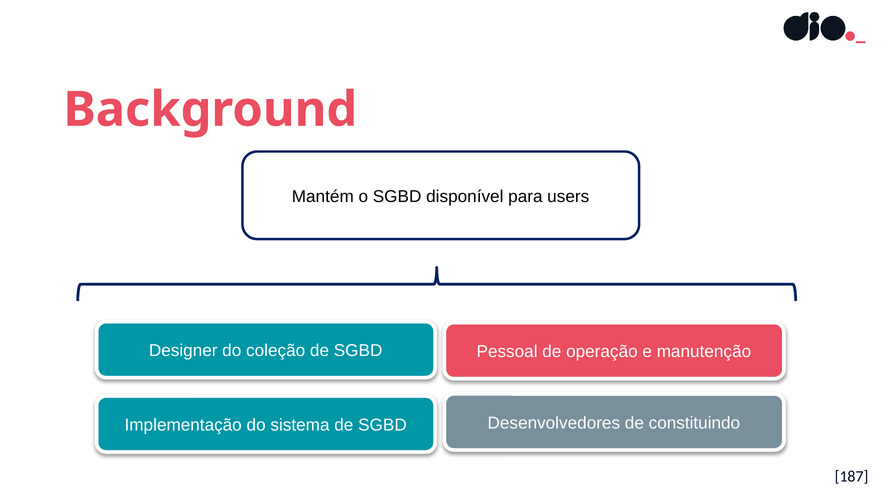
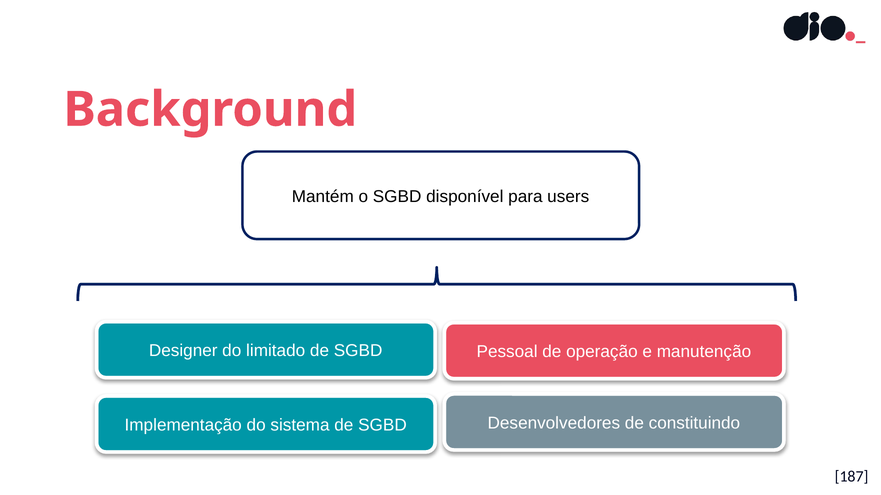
coleção: coleção -> limitado
